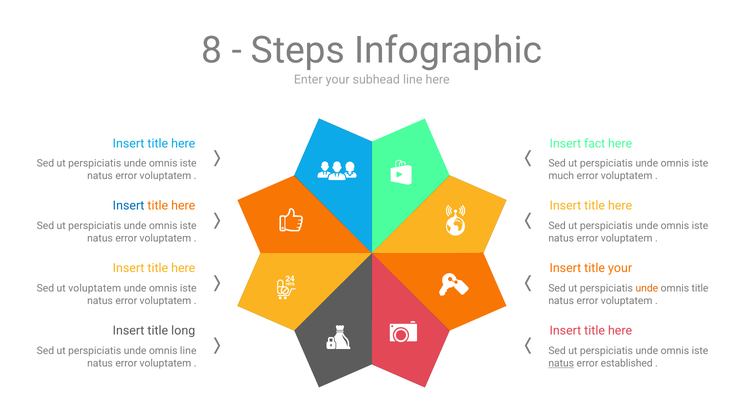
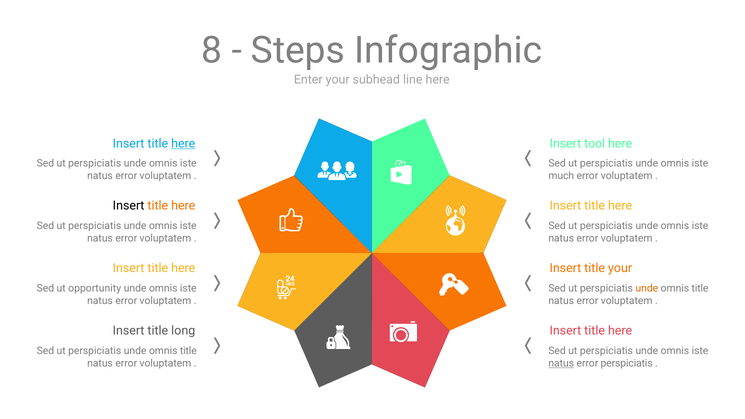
here at (183, 143) underline: none -> present
fact: fact -> tool
Insert at (129, 206) colour: blue -> black
ut voluptatem: voluptatem -> opportunity
line at (188, 351): line -> title
error established: established -> perspiciatis
